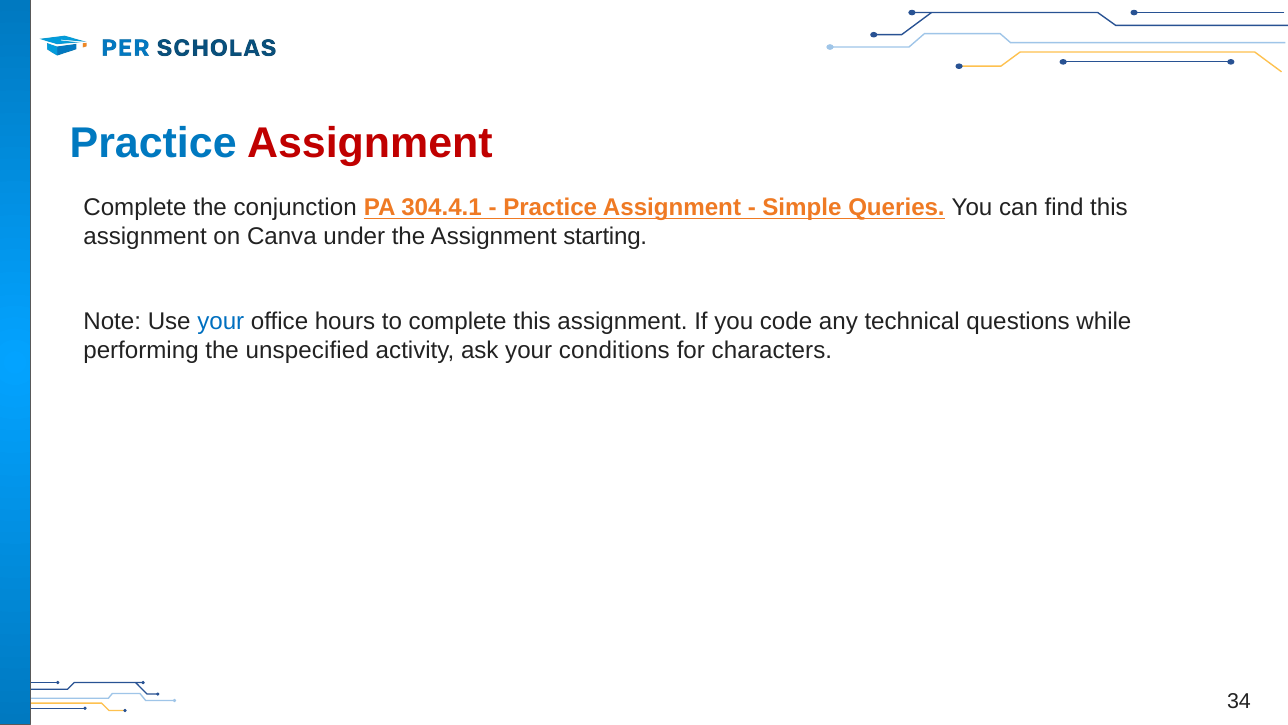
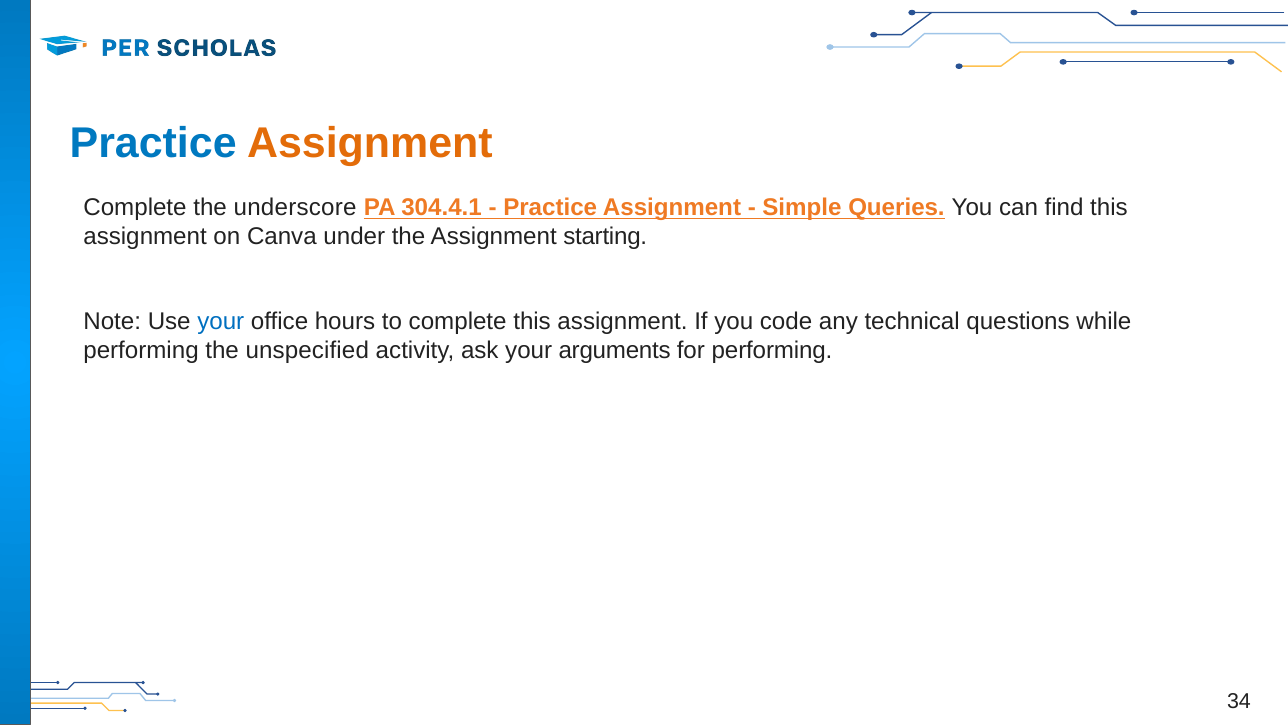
Assignment at (370, 143) colour: red -> orange
conjunction: conjunction -> underscore
conditions: conditions -> arguments
for characters: characters -> performing
